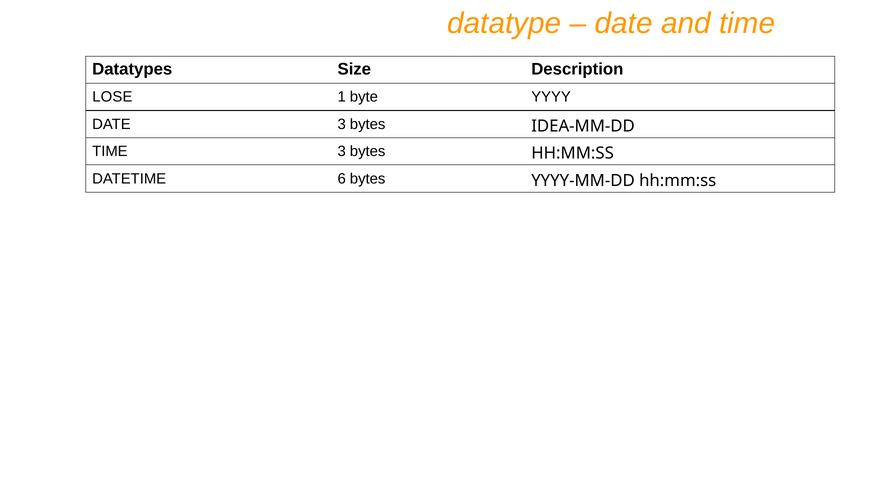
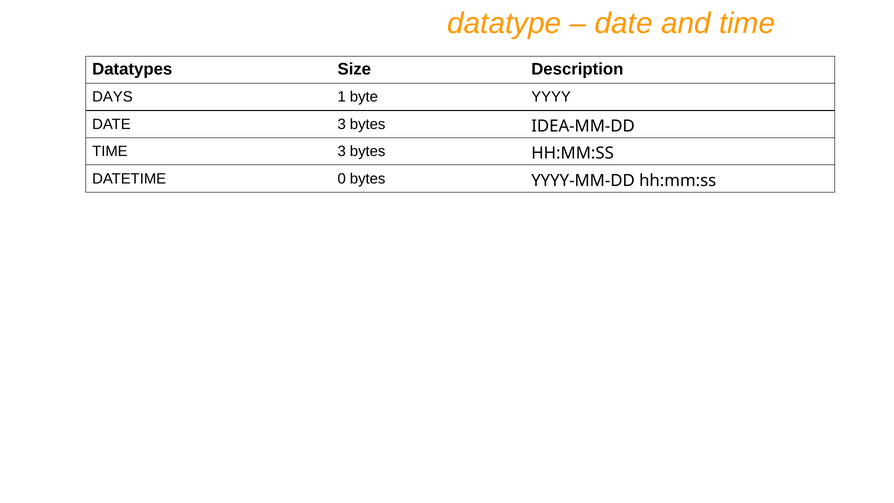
LOSE: LOSE -> DAYS
6: 6 -> 0
